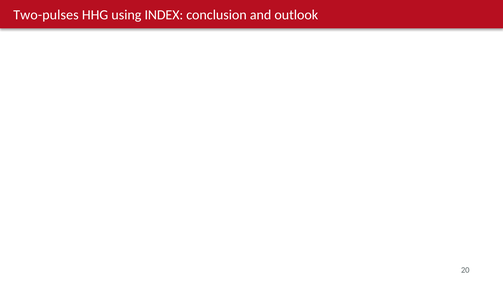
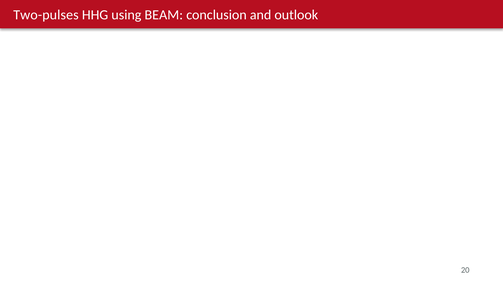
INDEX: INDEX -> BEAM
